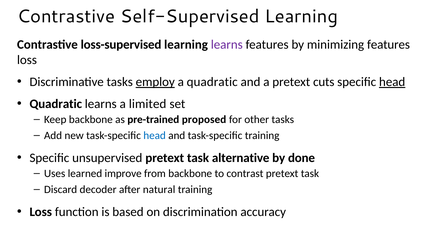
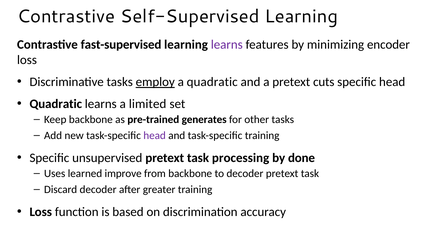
loss-supervised: loss-supervised -> fast-supervised
minimizing features: features -> encoder
head at (392, 82) underline: present -> none
proposed: proposed -> generates
head at (155, 136) colour: blue -> purple
alternative: alternative -> processing
to contrast: contrast -> decoder
natural: natural -> greater
